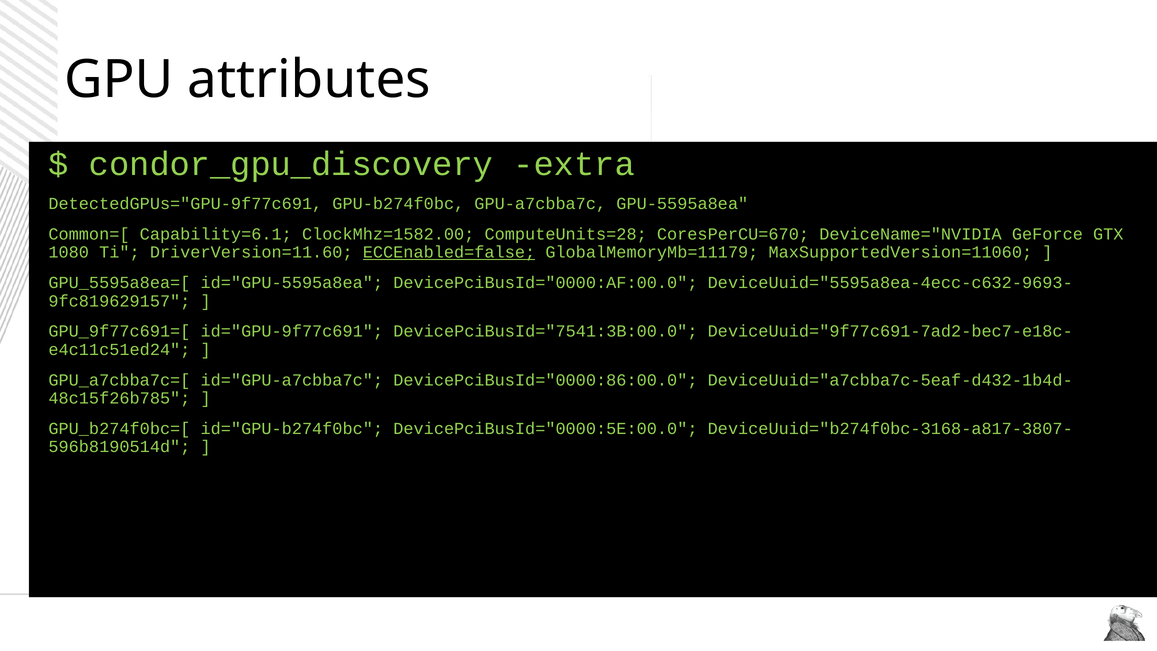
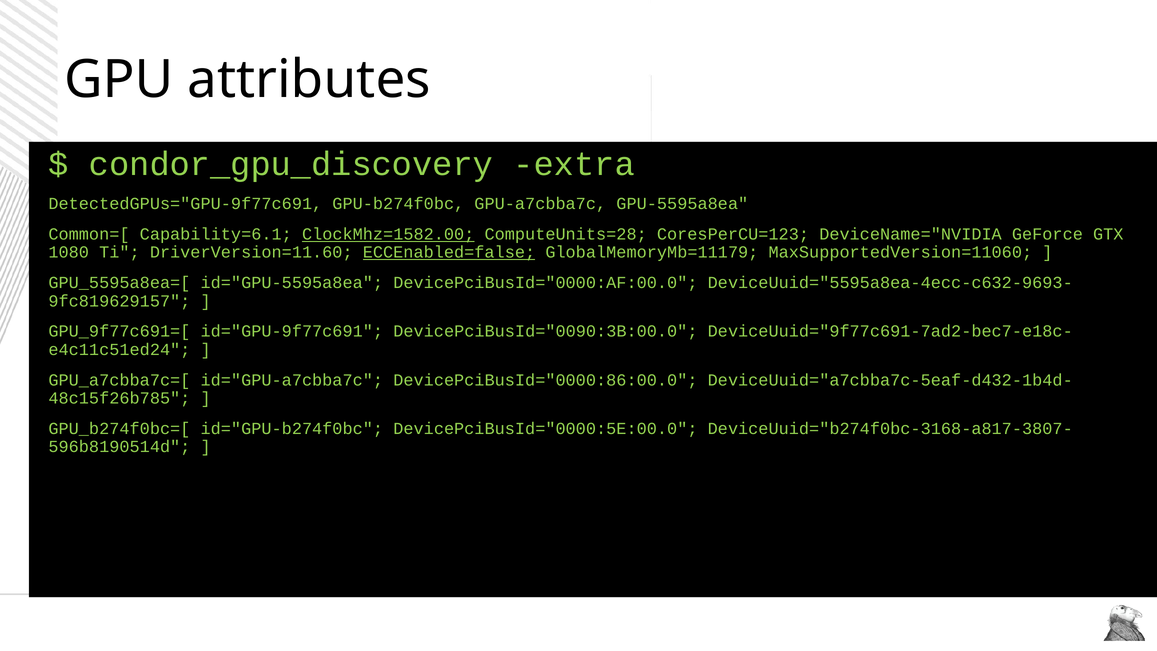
ClockMhz=1582.00 underline: none -> present
CoresPerCU=670: CoresPerCU=670 -> CoresPerCU=123
DevicePciBusId="7541:3B:00.0: DevicePciBusId="7541:3B:00.0 -> DevicePciBusId="0090:3B:00.0
